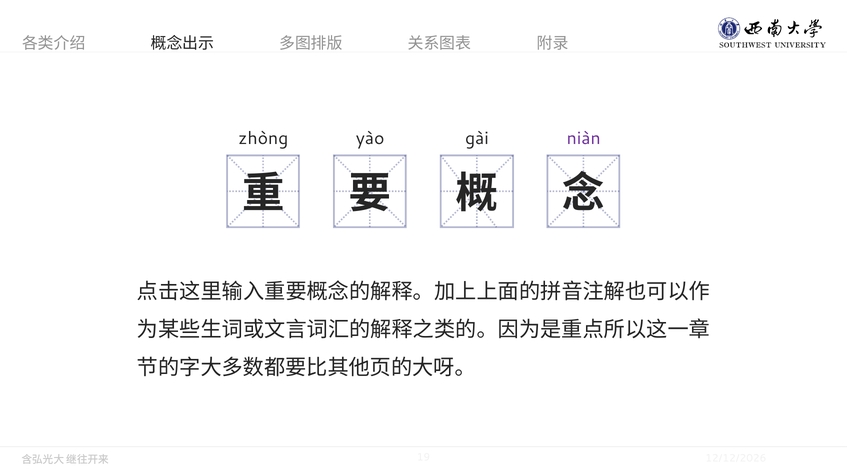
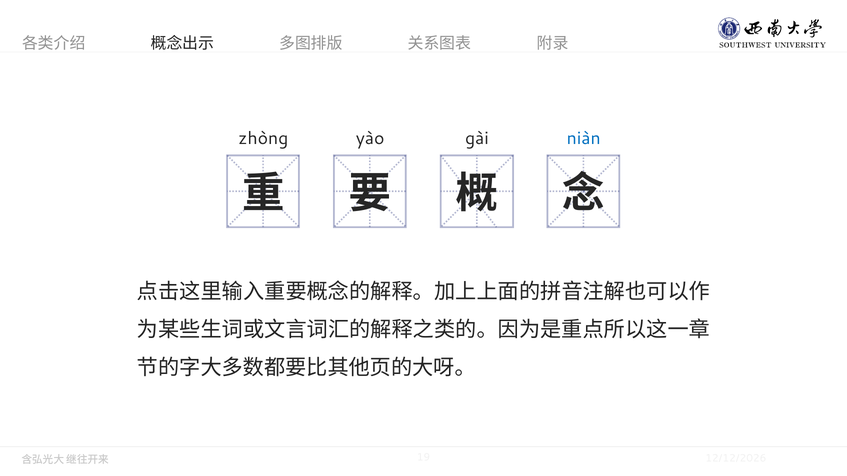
niàn colour: purple -> blue
